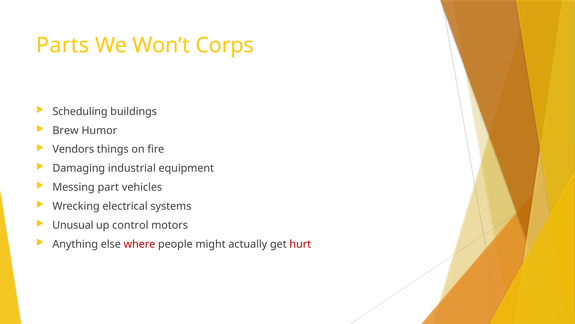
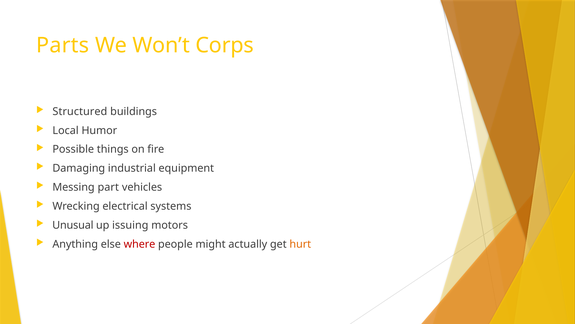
Scheduling: Scheduling -> Structured
Brew: Brew -> Local
Vendors: Vendors -> Possible
control: control -> issuing
hurt colour: red -> orange
